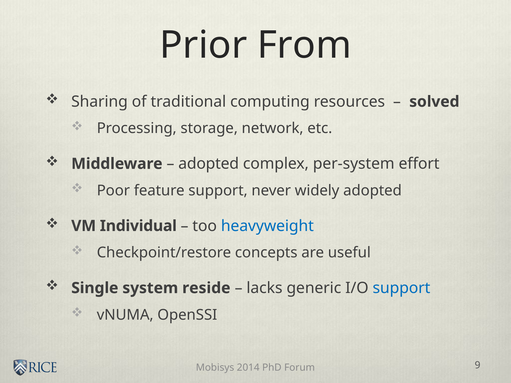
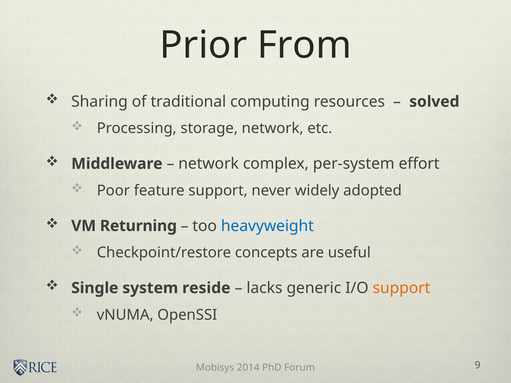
adopted at (209, 164): adopted -> network
Individual: Individual -> Returning
support at (401, 288) colour: blue -> orange
